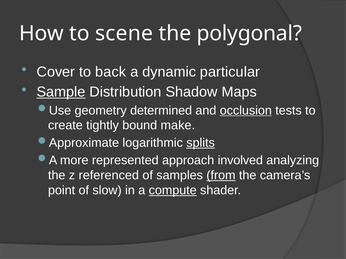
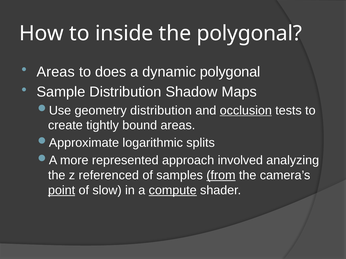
scene: scene -> inside
Cover at (56, 72): Cover -> Areas
back: back -> does
dynamic particular: particular -> polygonal
Sample underline: present -> none
geometry determined: determined -> distribution
bound make: make -> areas
splits underline: present -> none
point underline: none -> present
